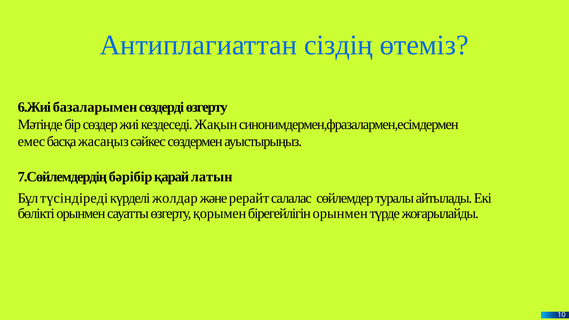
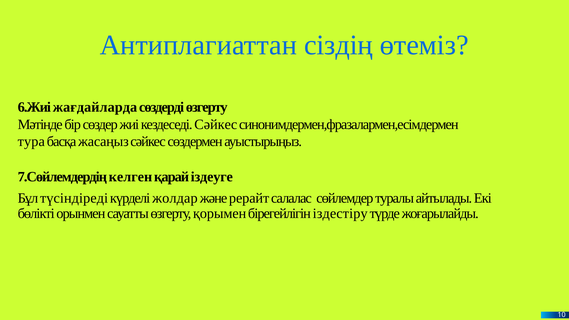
базаларымен: базаларымен -> жағдайларда
кездеседі Жақын: Жақын -> Сәйкес
емес: емес -> тура
бәрібір: бәрібір -> келген
латын: латын -> іздеуге
бірегейлігін орынмен: орынмен -> іздестіру
